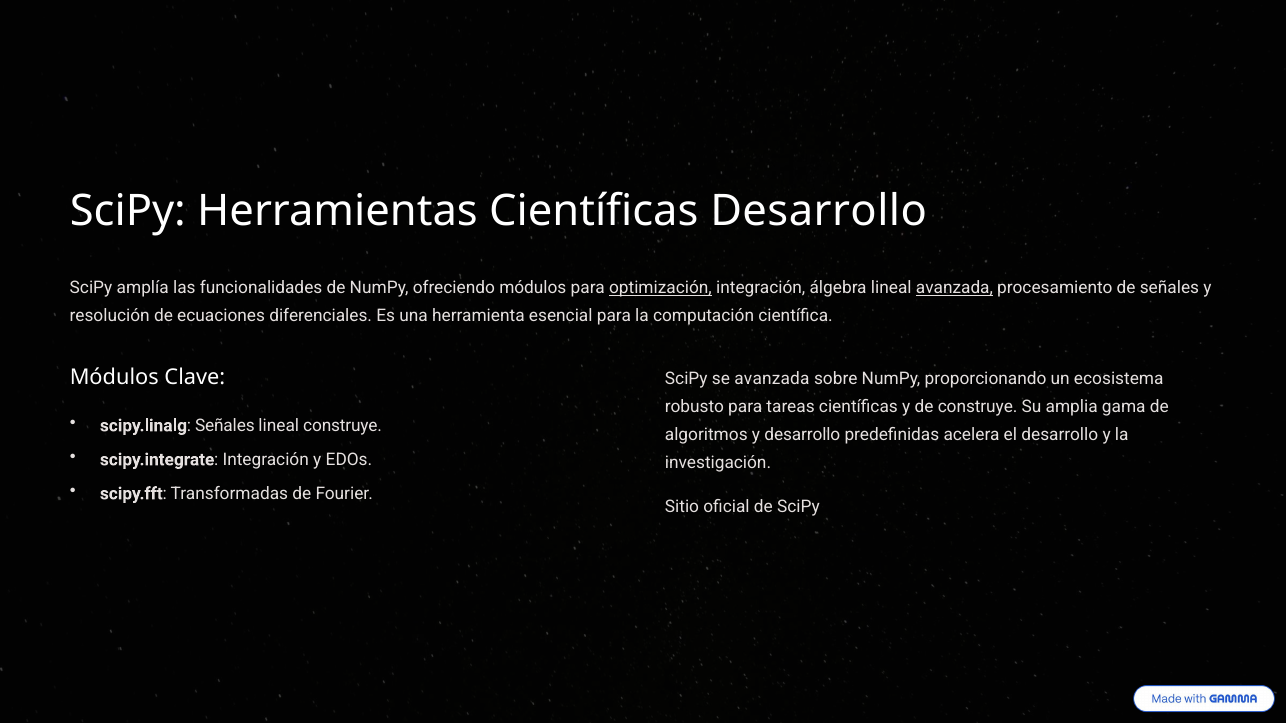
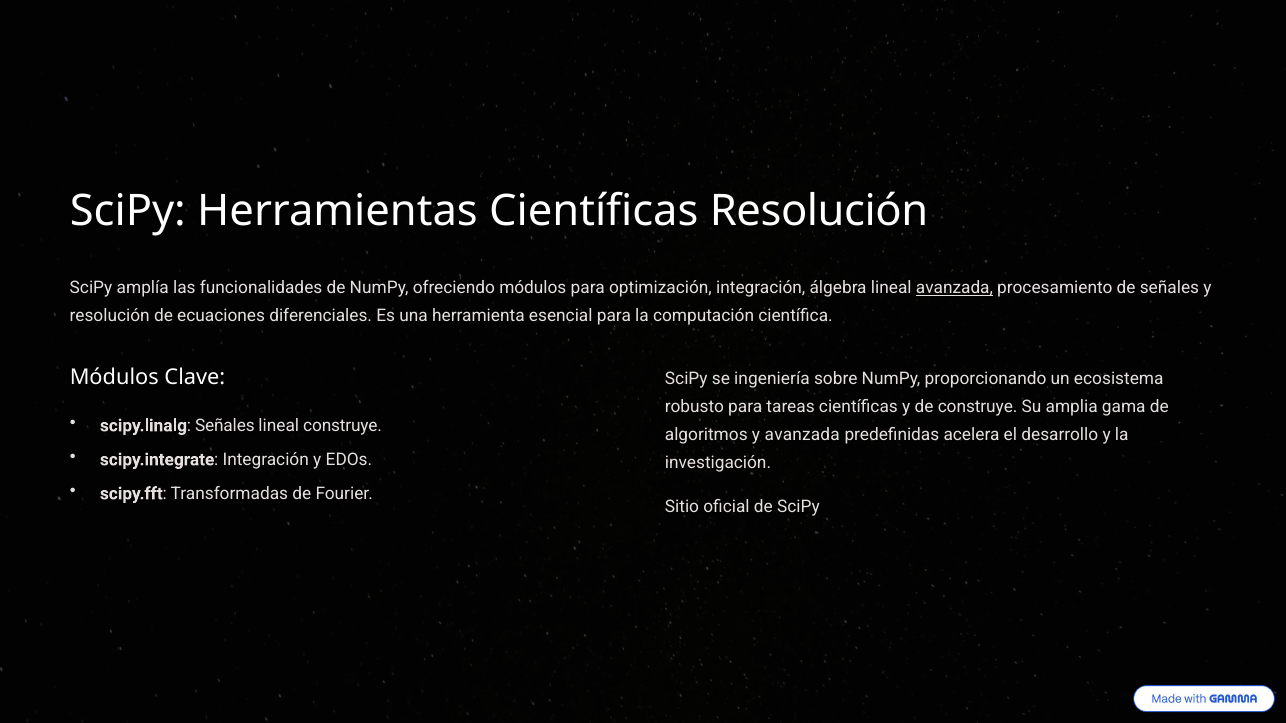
Científicas Desarrollo: Desarrollo -> Resolución
optimización underline: present -> none
se avanzada: avanzada -> ingeniería
y desarrollo: desarrollo -> avanzada
